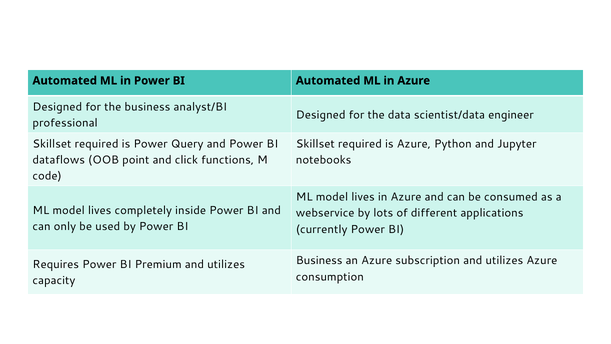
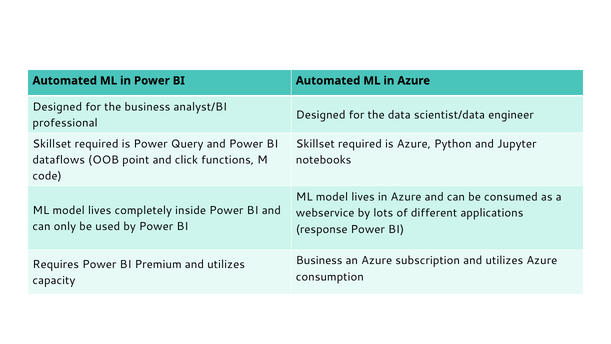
currently: currently -> response
